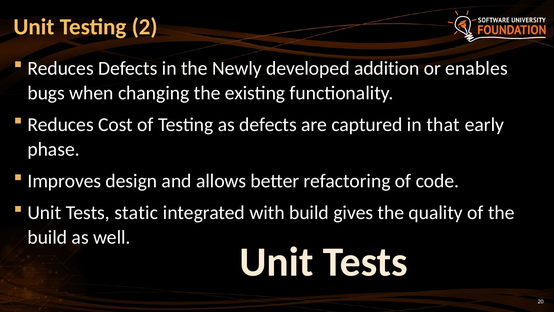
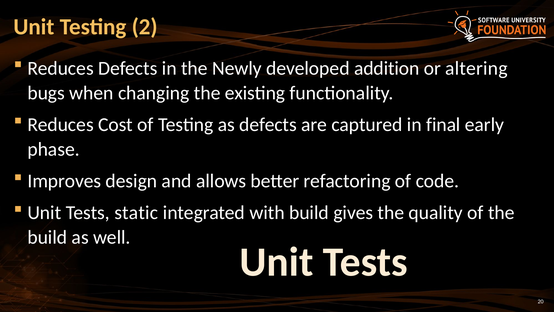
enables: enables -> altering
that: that -> final
